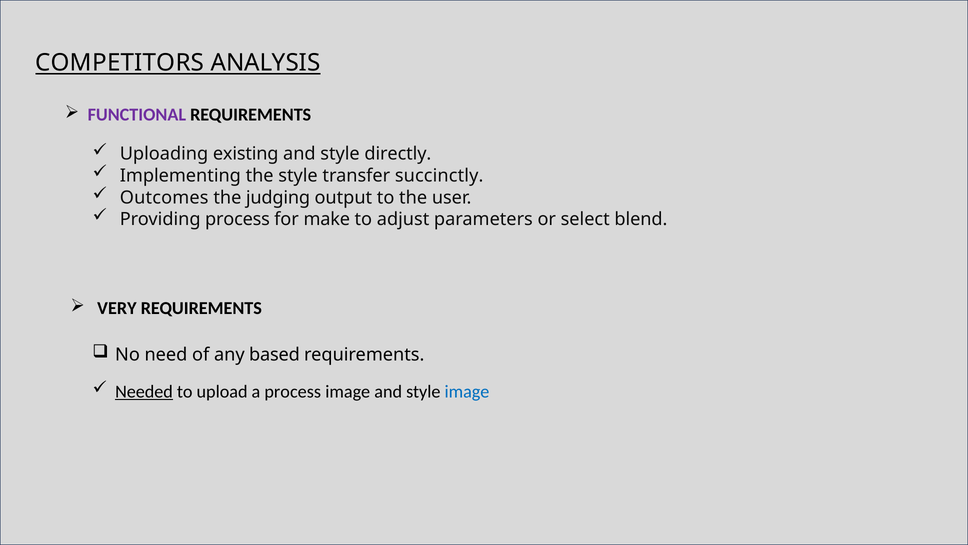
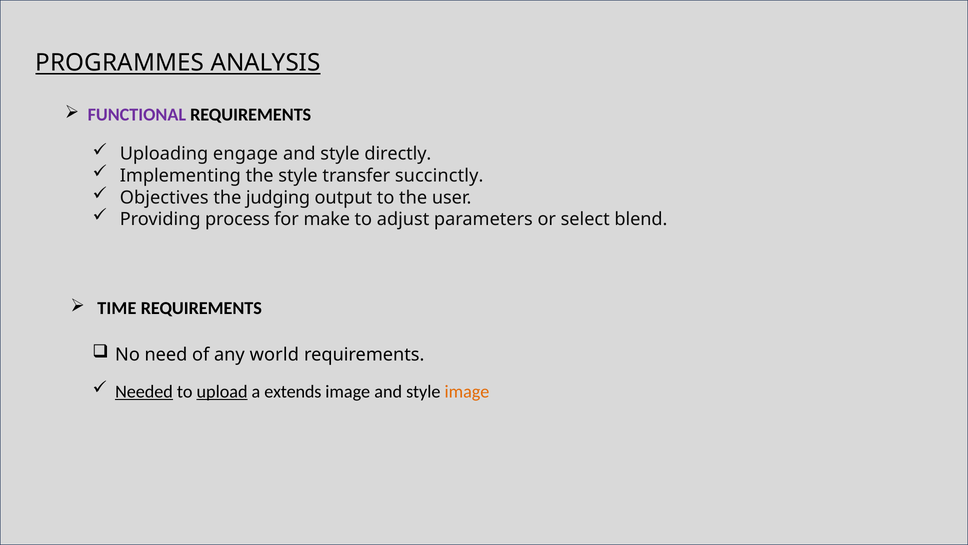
COMPETITORS: COMPETITORS -> PROGRAMMES
existing: existing -> engage
Outcomes: Outcomes -> Objectives
VERY: VERY -> TIME
based: based -> world
upload underline: none -> present
a process: process -> extends
image at (467, 391) colour: blue -> orange
